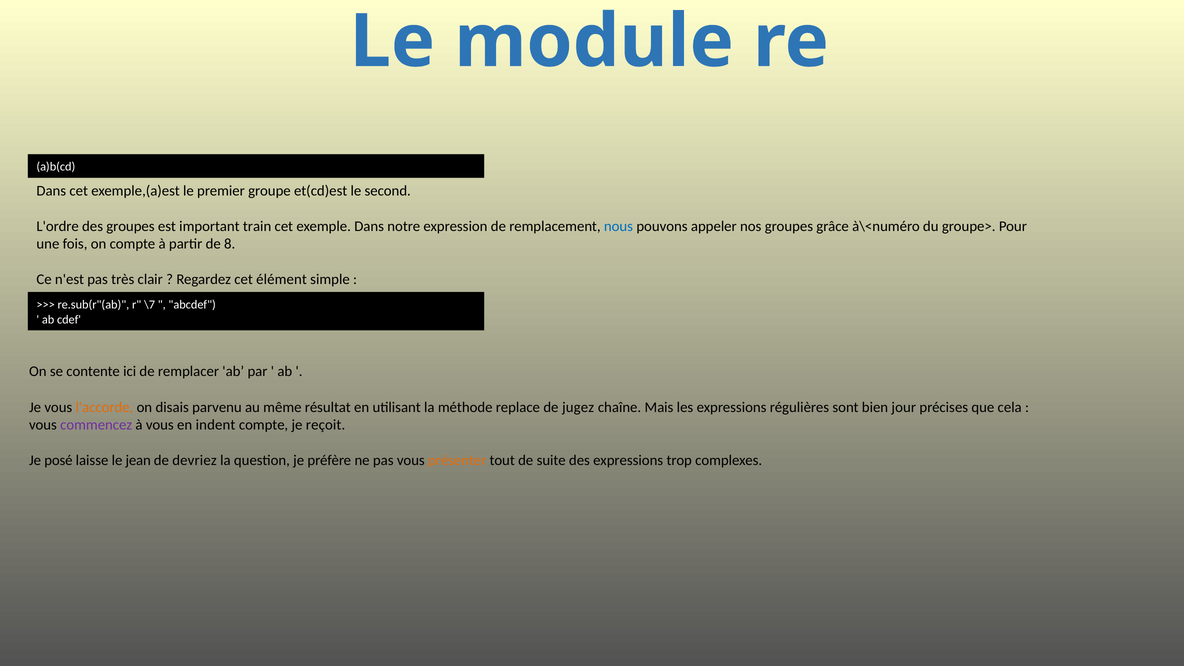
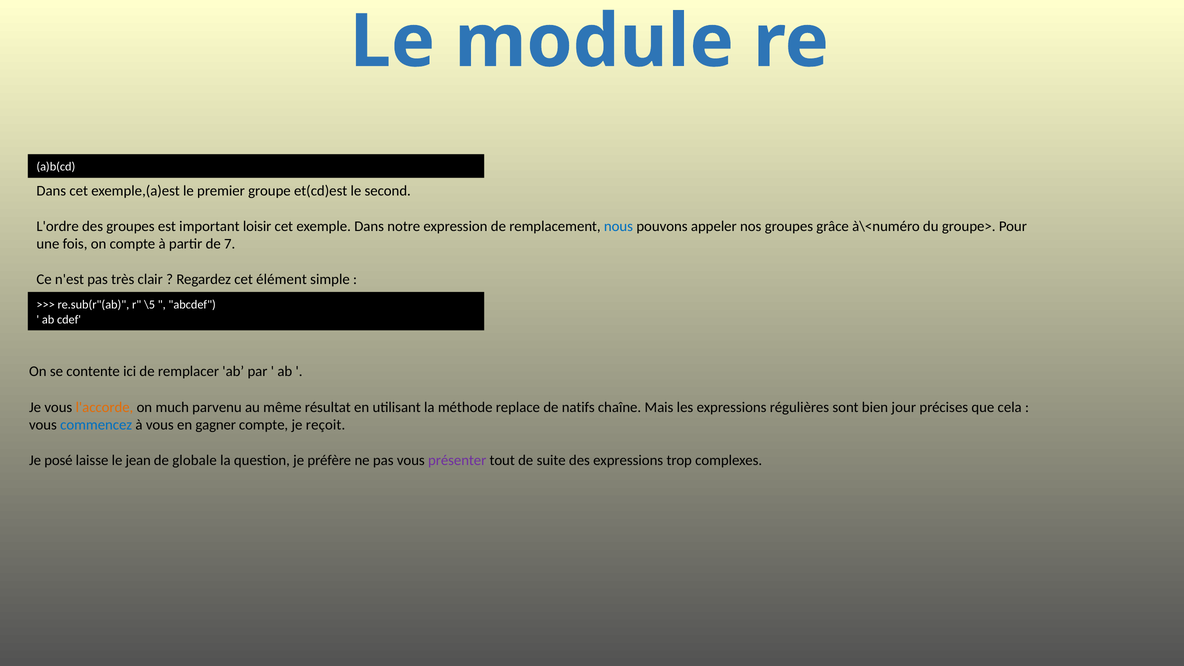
train: train -> loisir
8: 8 -> 7
\7: \7 -> \5
disais: disais -> much
jugez: jugez -> natifs
commencez colour: purple -> blue
indent: indent -> gagner
devriez: devriez -> globale
présenter colour: orange -> purple
